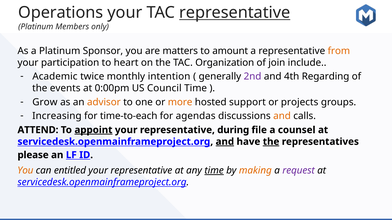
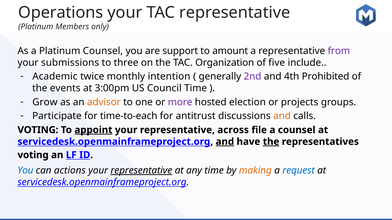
representative at (235, 13) underline: present -> none
Platinum Sponsor: Sponsor -> Counsel
matters: matters -> support
from colour: orange -> purple
participation: participation -> submissions
heart: heart -> three
join: join -> five
Regarding: Regarding -> Prohibited
0:00pm: 0:00pm -> 3:00pm
more colour: orange -> purple
support: support -> election
Increasing: Increasing -> Participate
agendas: agendas -> antitrust
ATTEND at (38, 130): ATTEND -> VOTING
during: during -> across
please at (33, 155): please -> voting
You at (25, 171) colour: orange -> blue
entitled: entitled -> actions
representative at (141, 171) underline: none -> present
time at (214, 171) underline: present -> none
request colour: purple -> blue
